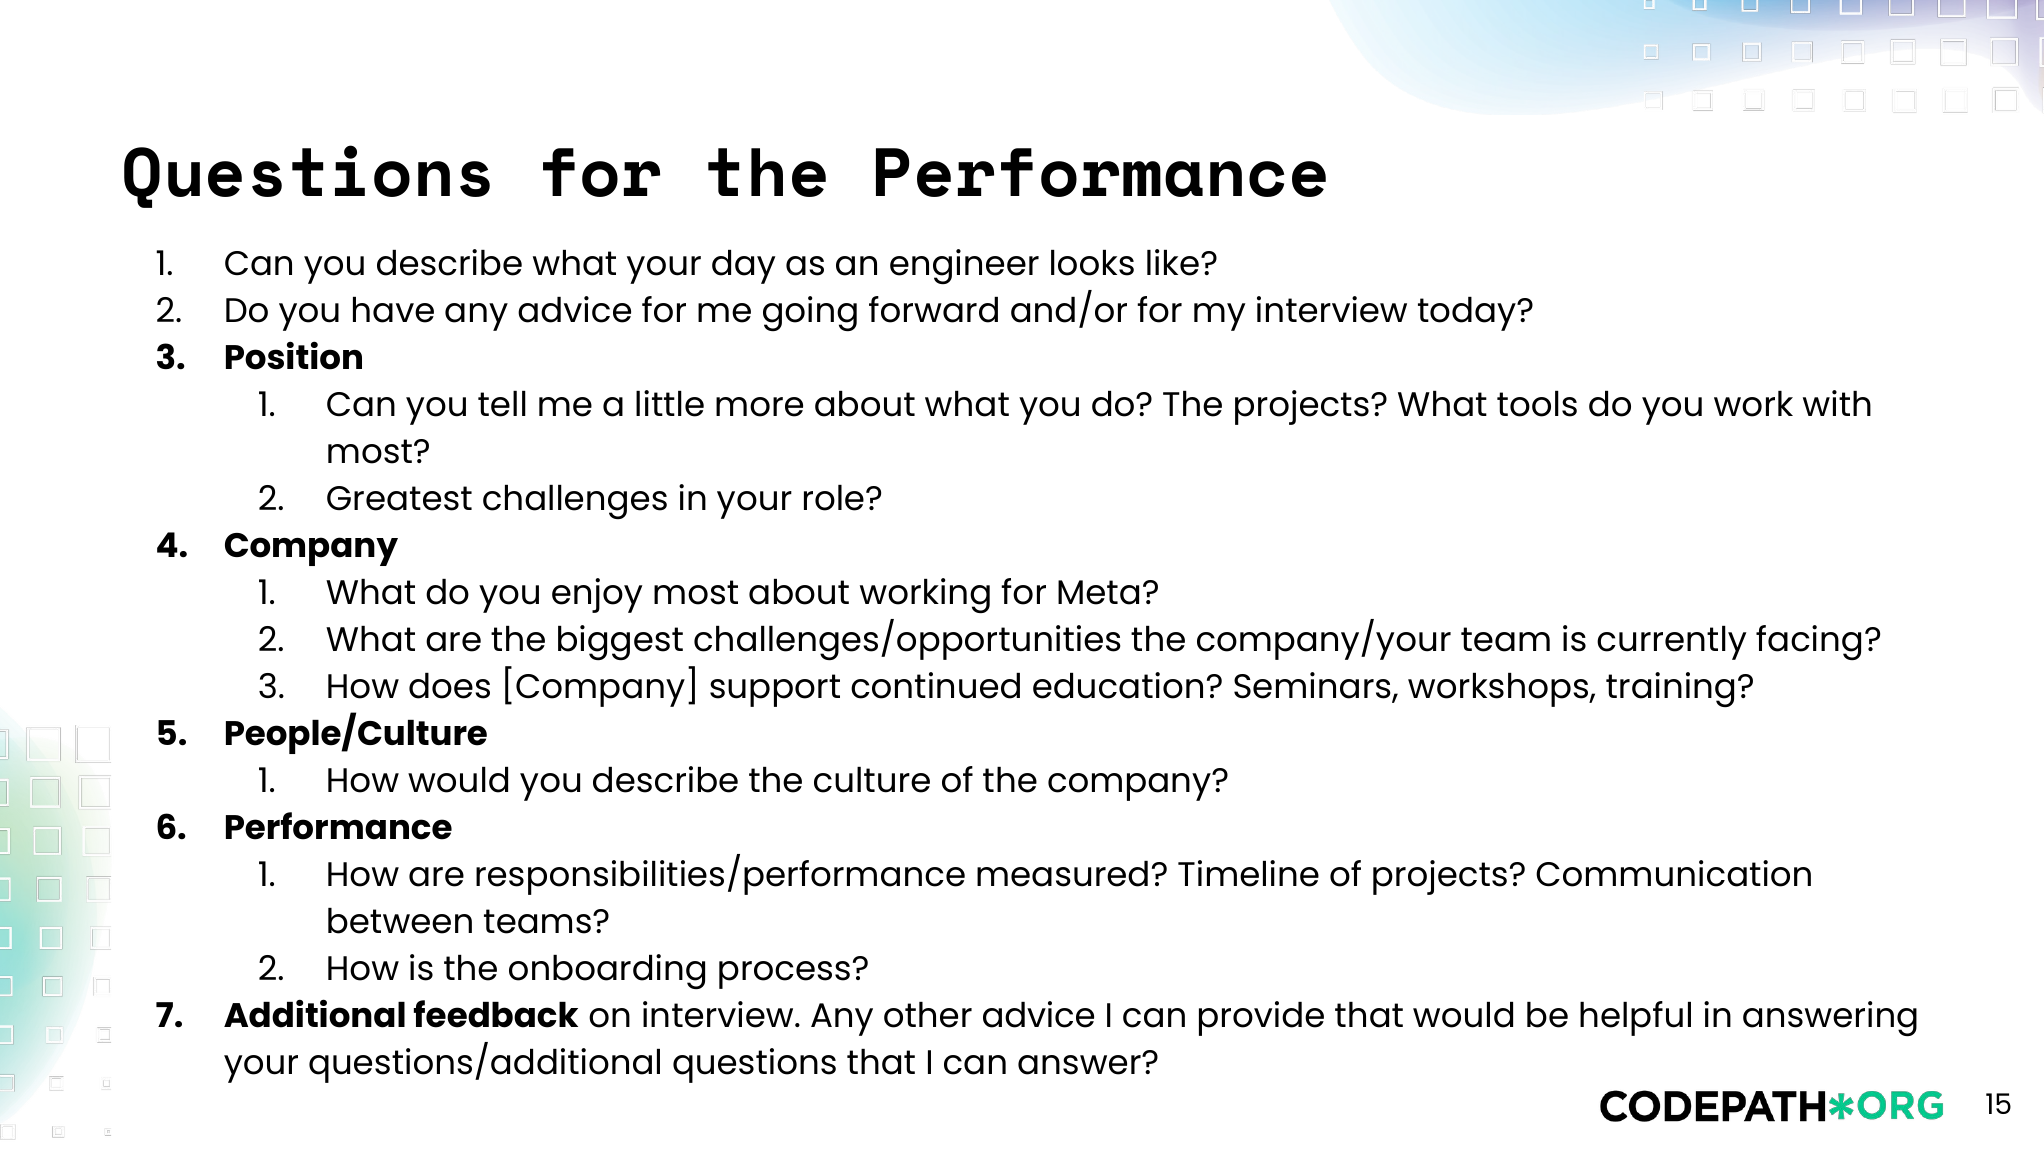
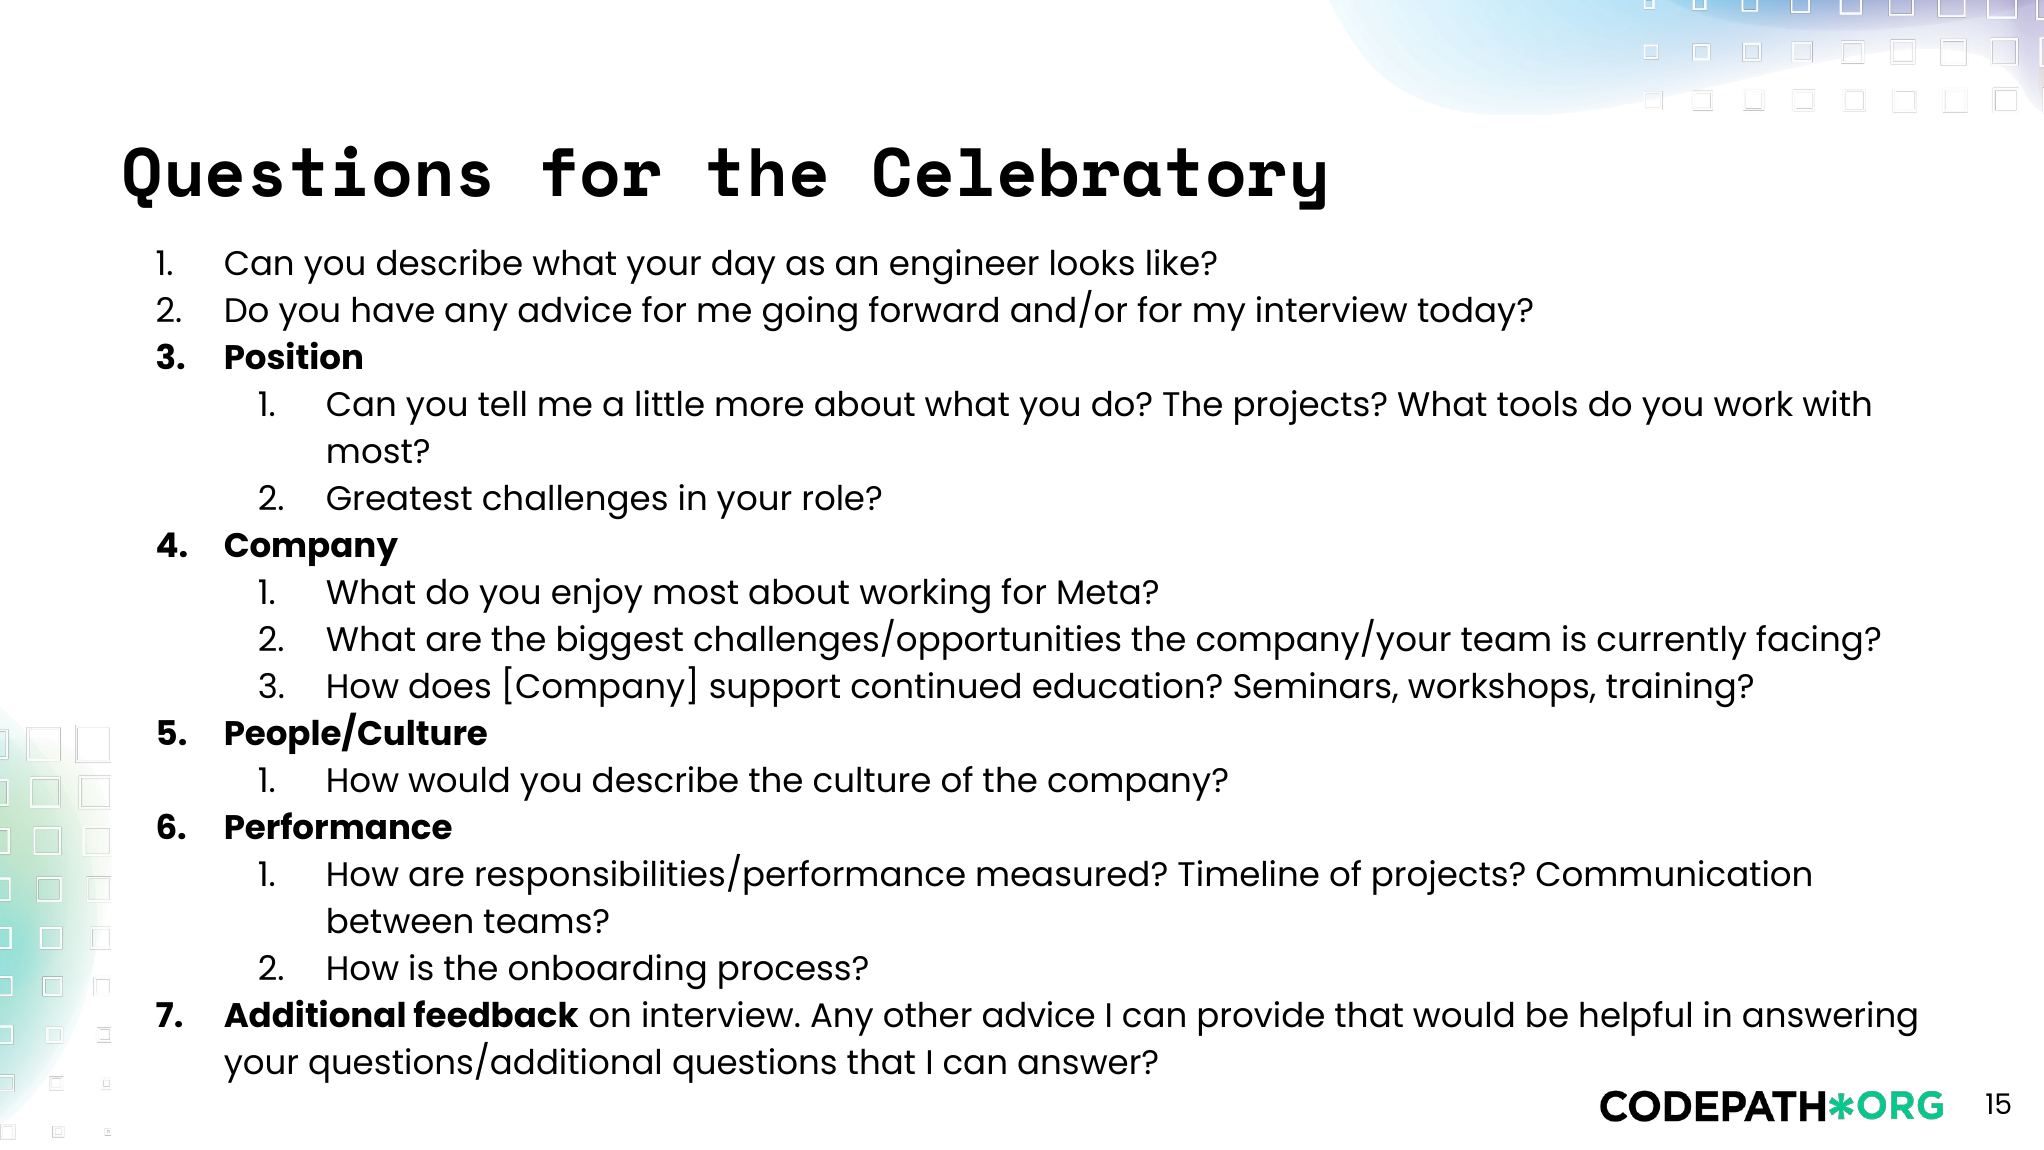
the Performance: Performance -> Celebratory
